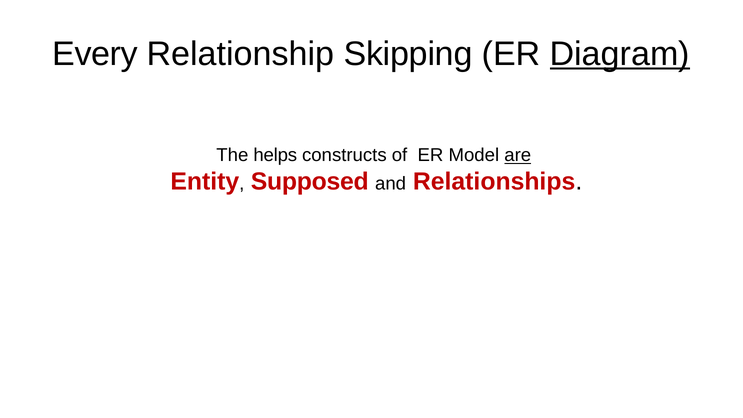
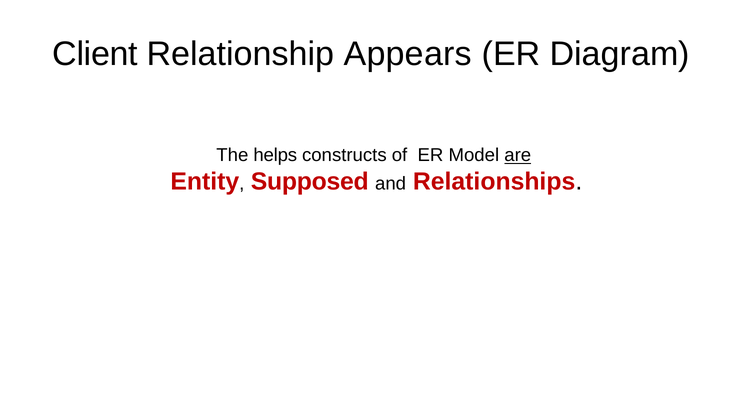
Every: Every -> Client
Skipping: Skipping -> Appears
Diagram underline: present -> none
